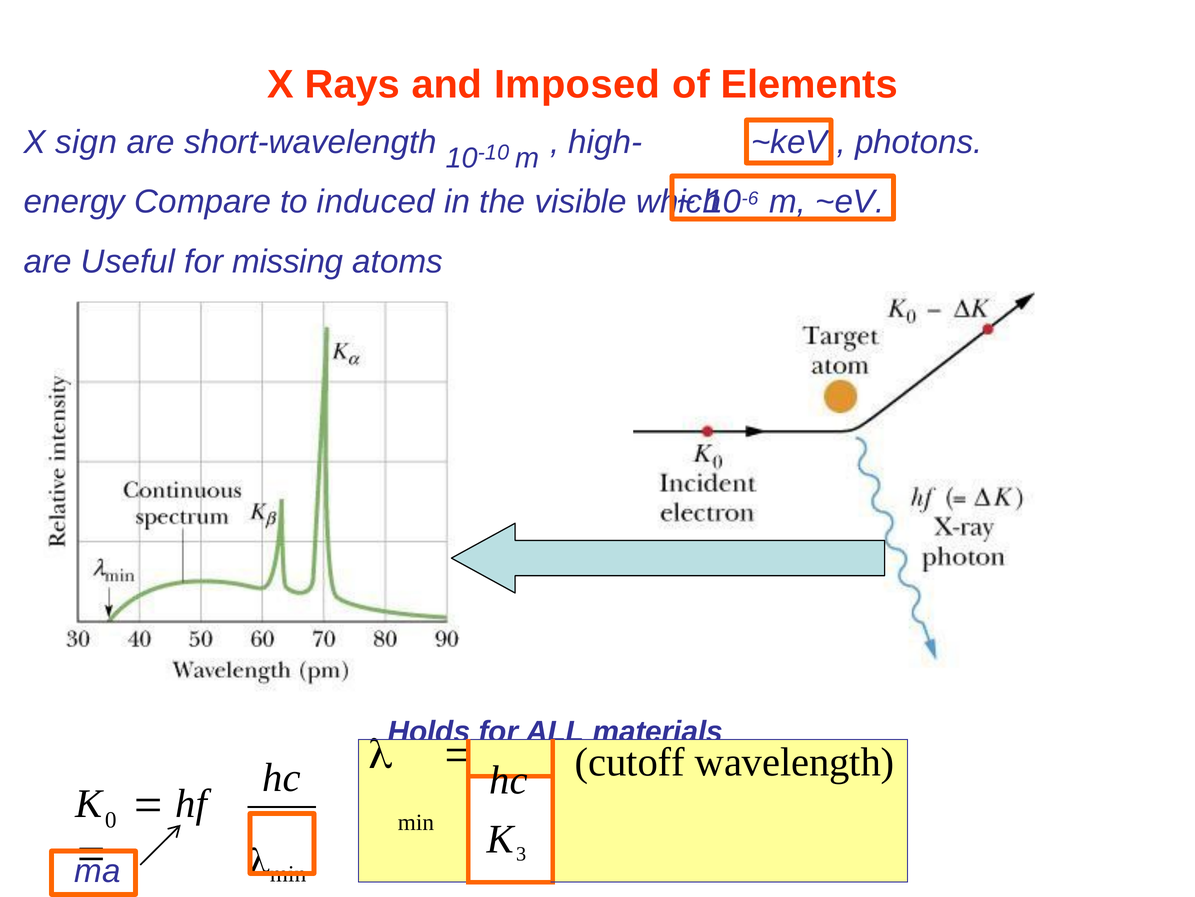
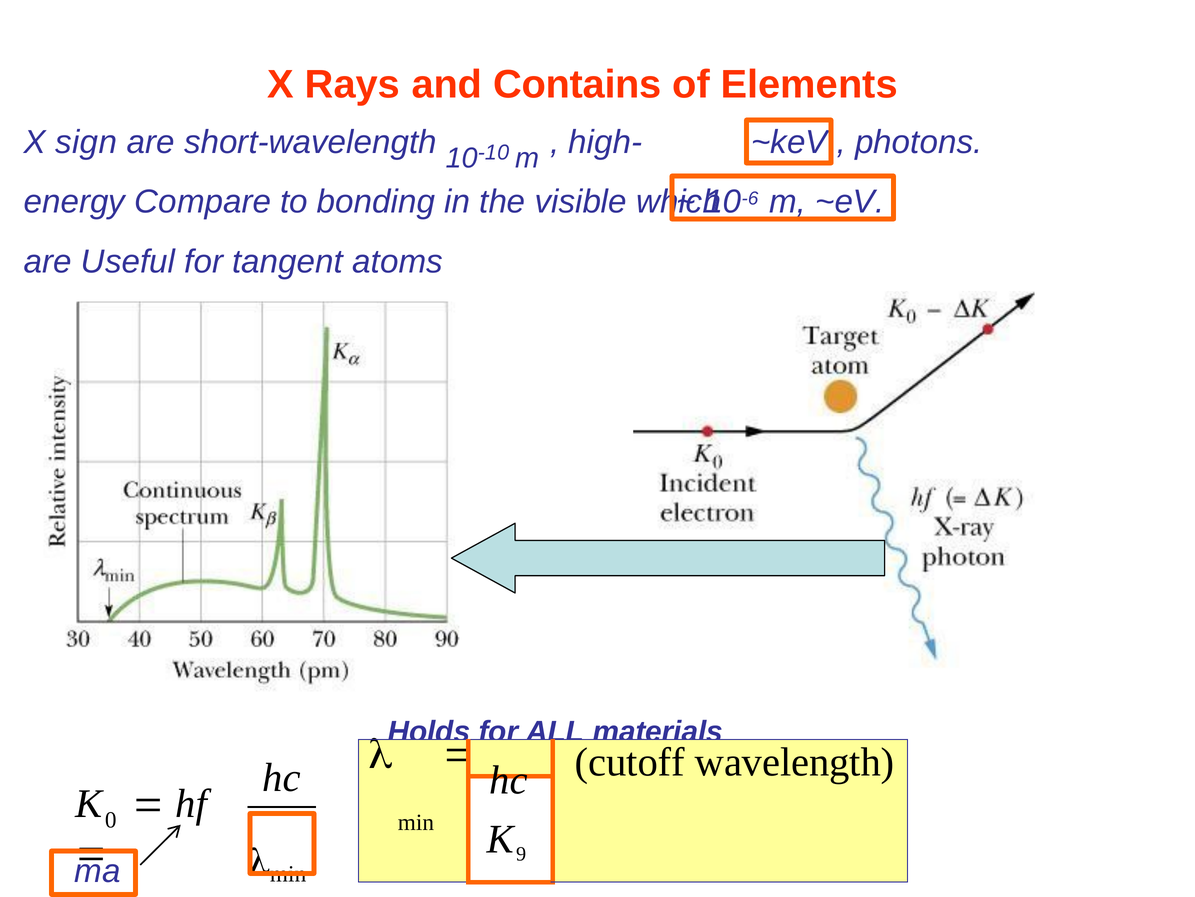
Imposed: Imposed -> Contains
induced: induced -> bonding
missing: missing -> tangent
3: 3 -> 9
